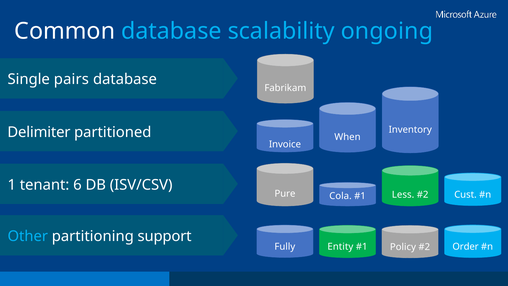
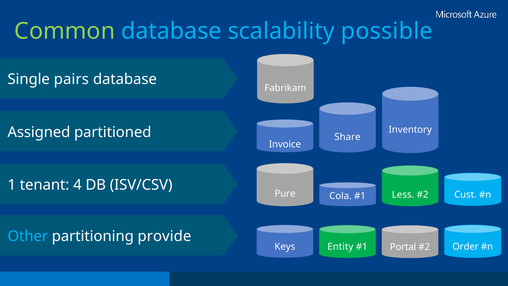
Common colour: white -> light green
ongoing: ongoing -> possible
Delimiter: Delimiter -> Assigned
When: When -> Share
6: 6 -> 4
support: support -> provide
Fully: Fully -> Keys
Policy: Policy -> Portal
